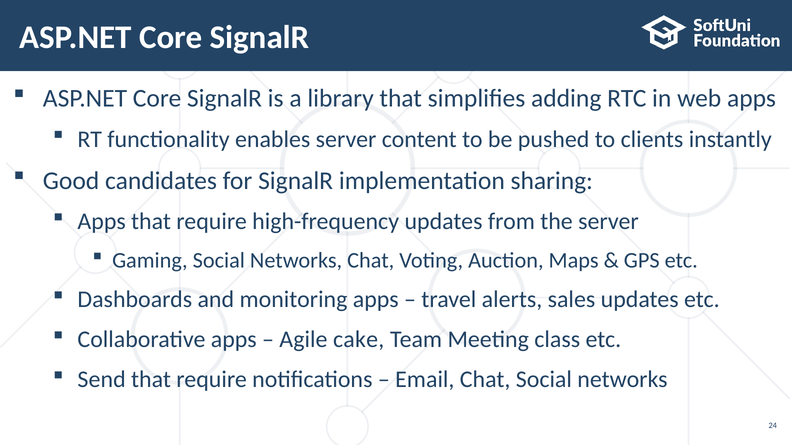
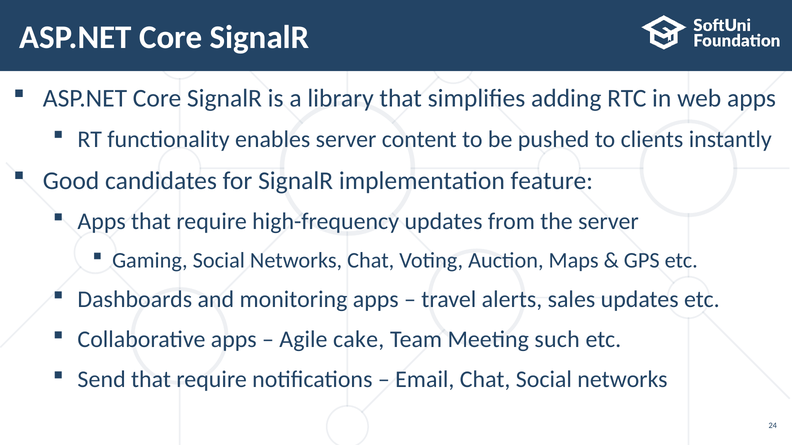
sharing: sharing -> feature
class: class -> such
